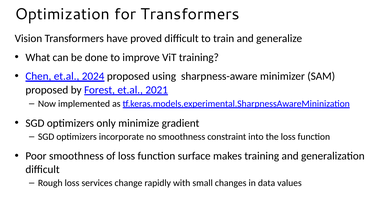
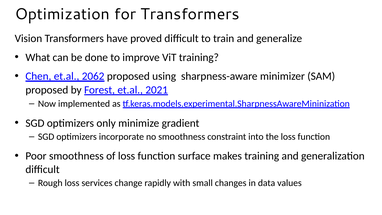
2024: 2024 -> 2062
